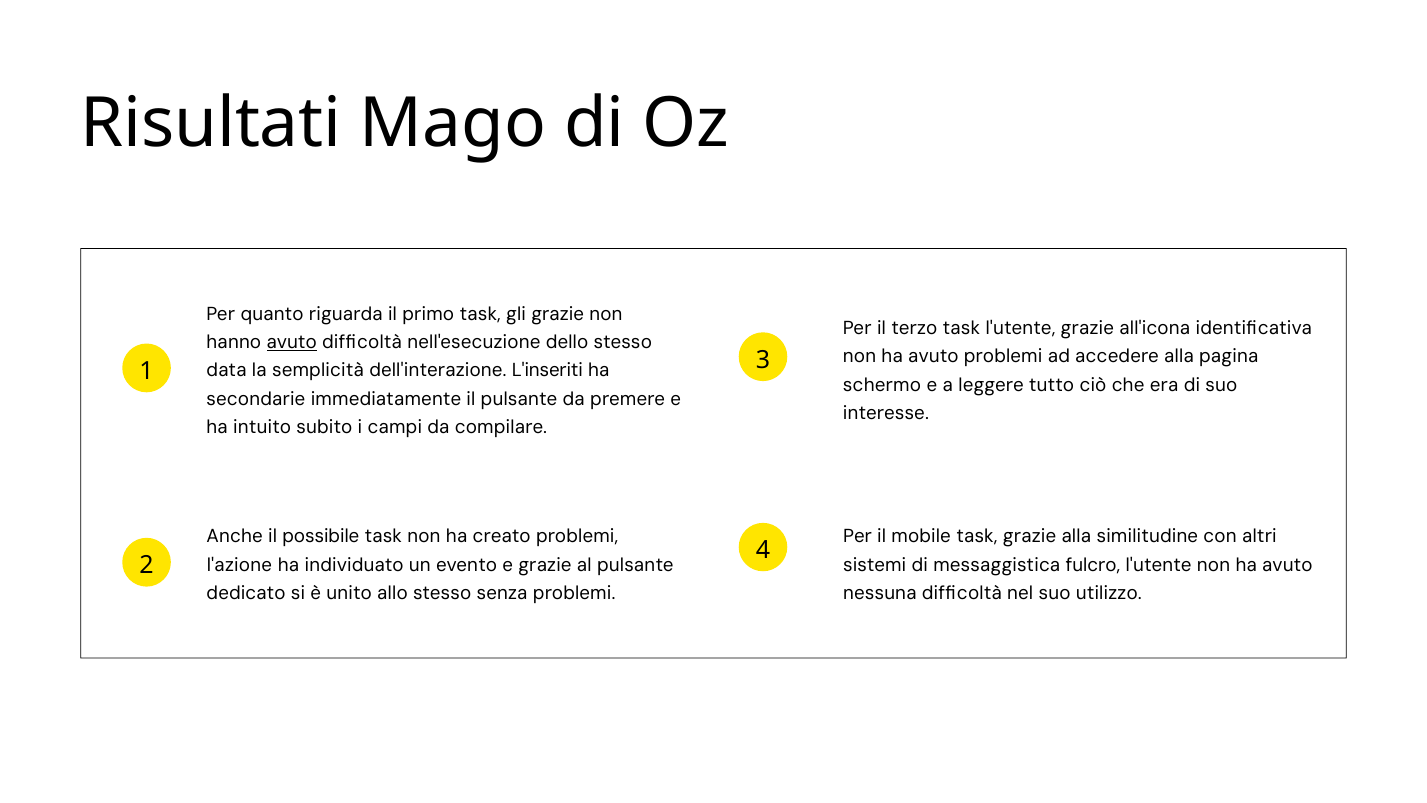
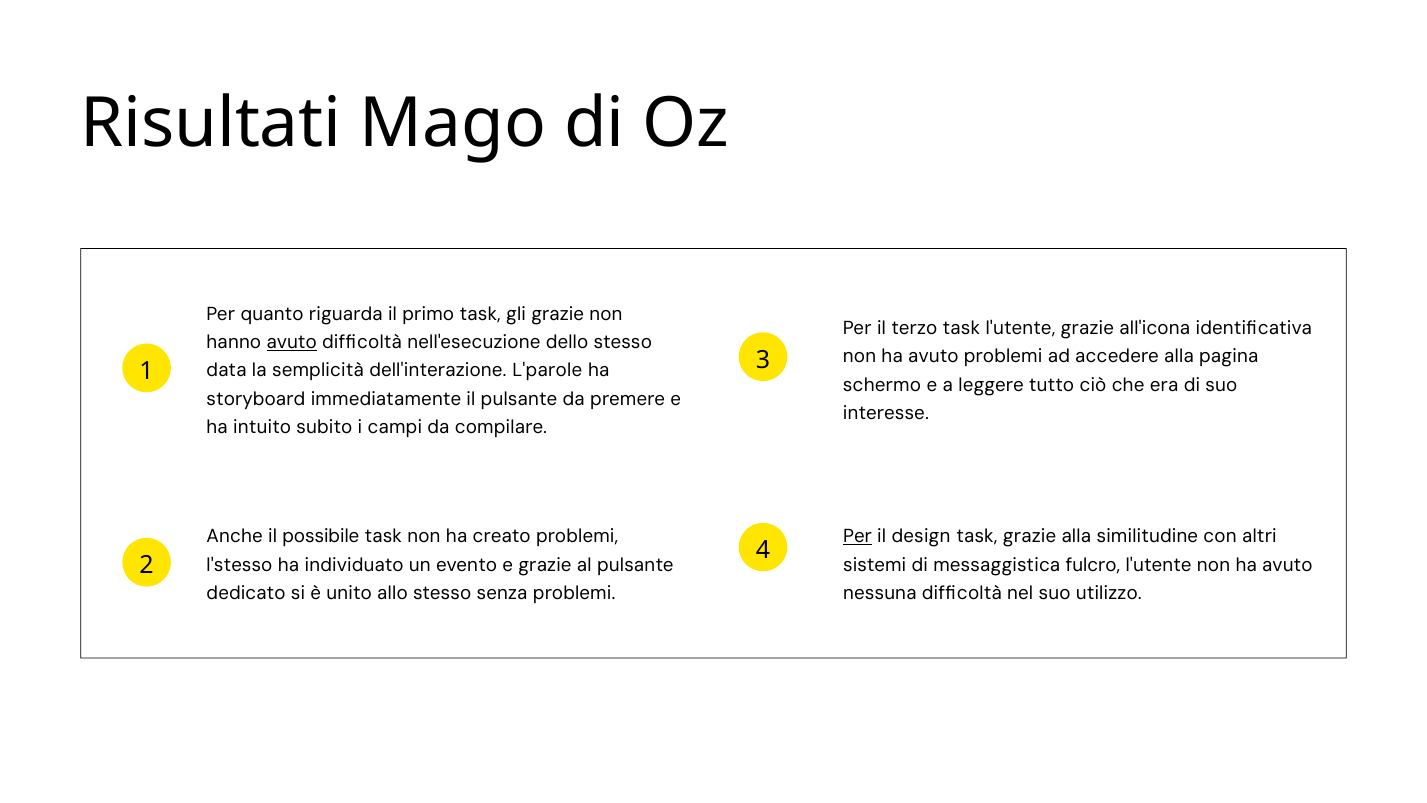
L'inseriti: L'inseriti -> L'parole
secondarie: secondarie -> storyboard
Per at (858, 536) underline: none -> present
mobile: mobile -> design
l'azione: l'azione -> l'stesso
